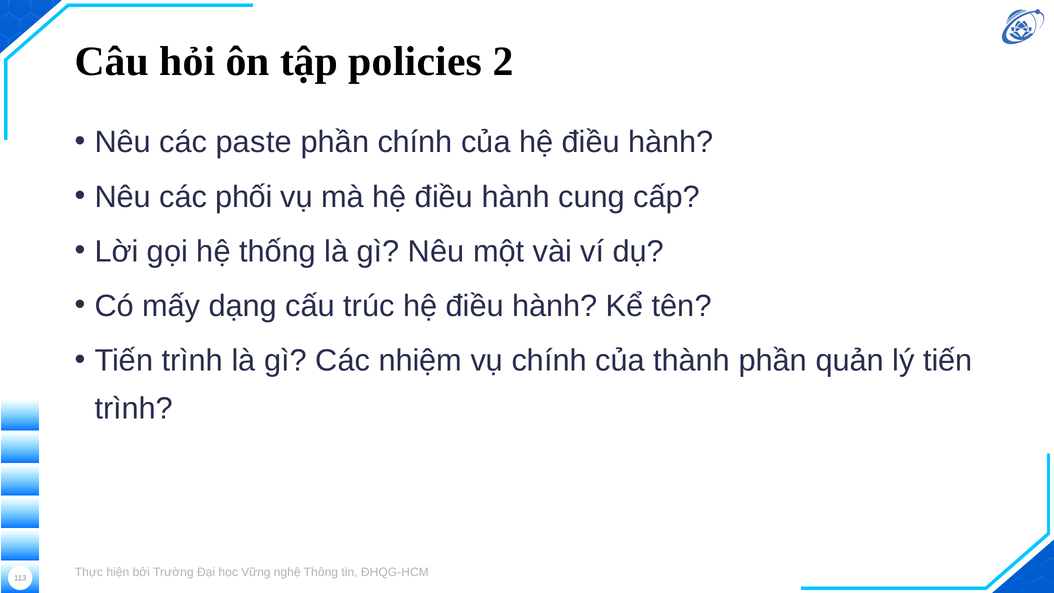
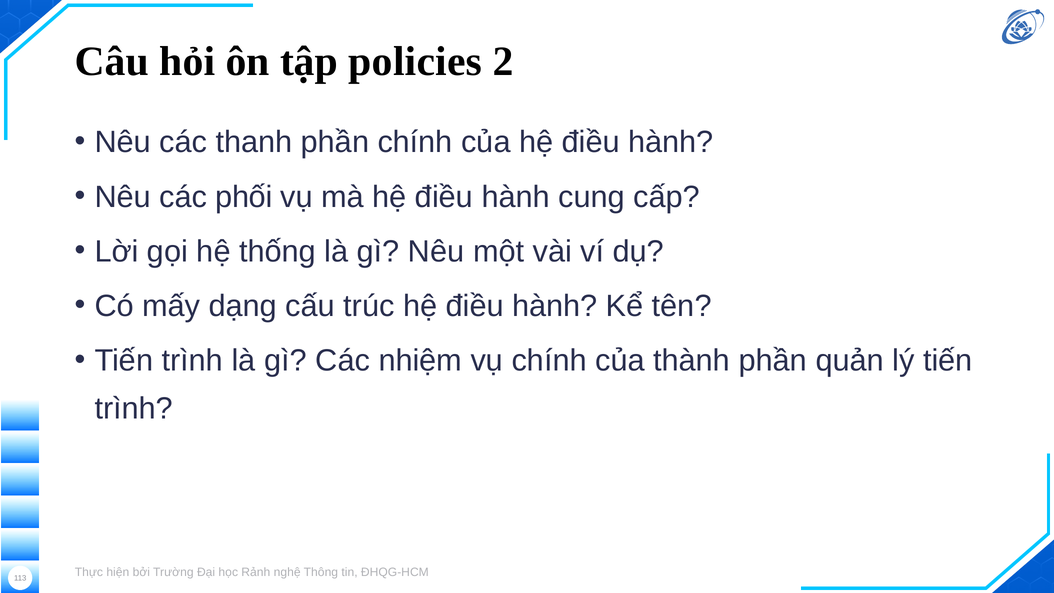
paste: paste -> thanh
Vững: Vững -> Rảnh
